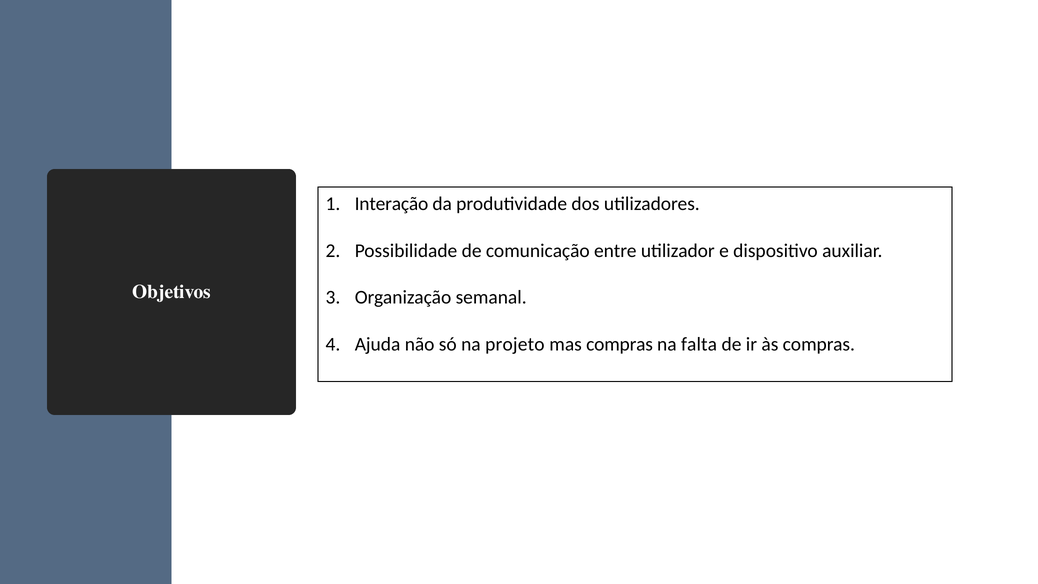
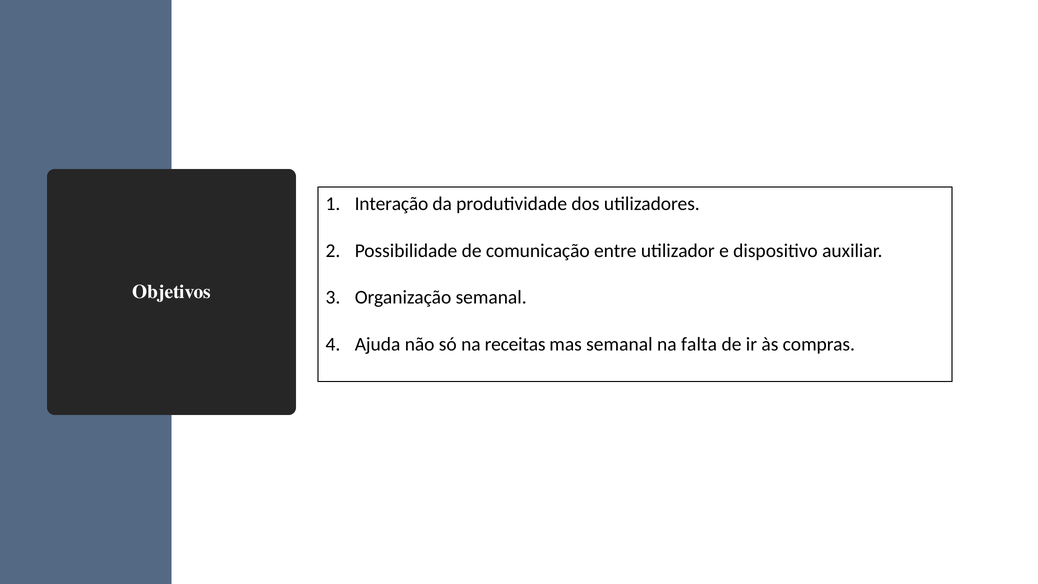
projeto: projeto -> receitas
mas compras: compras -> semanal
